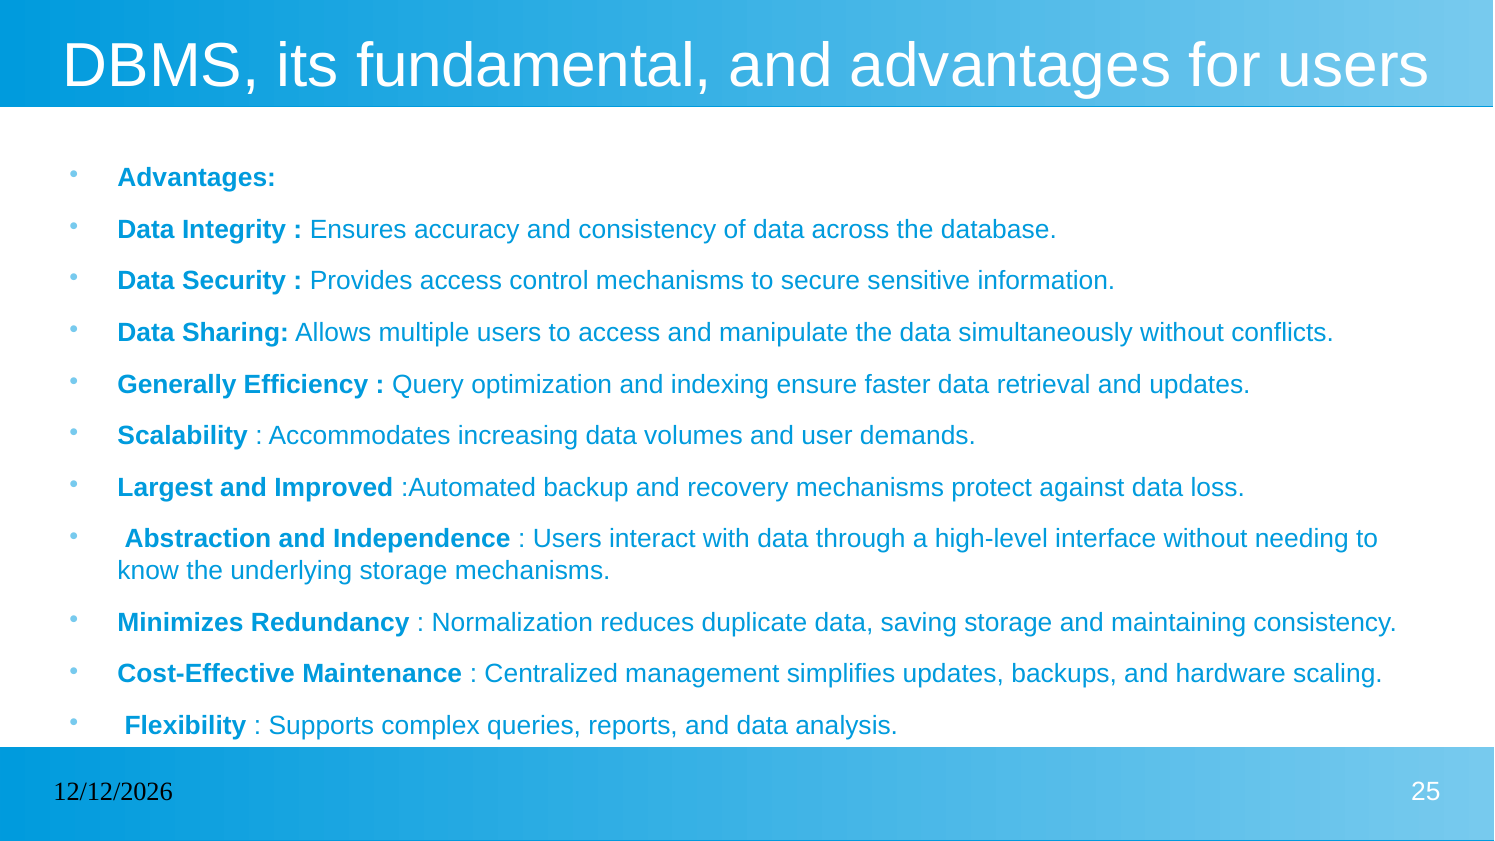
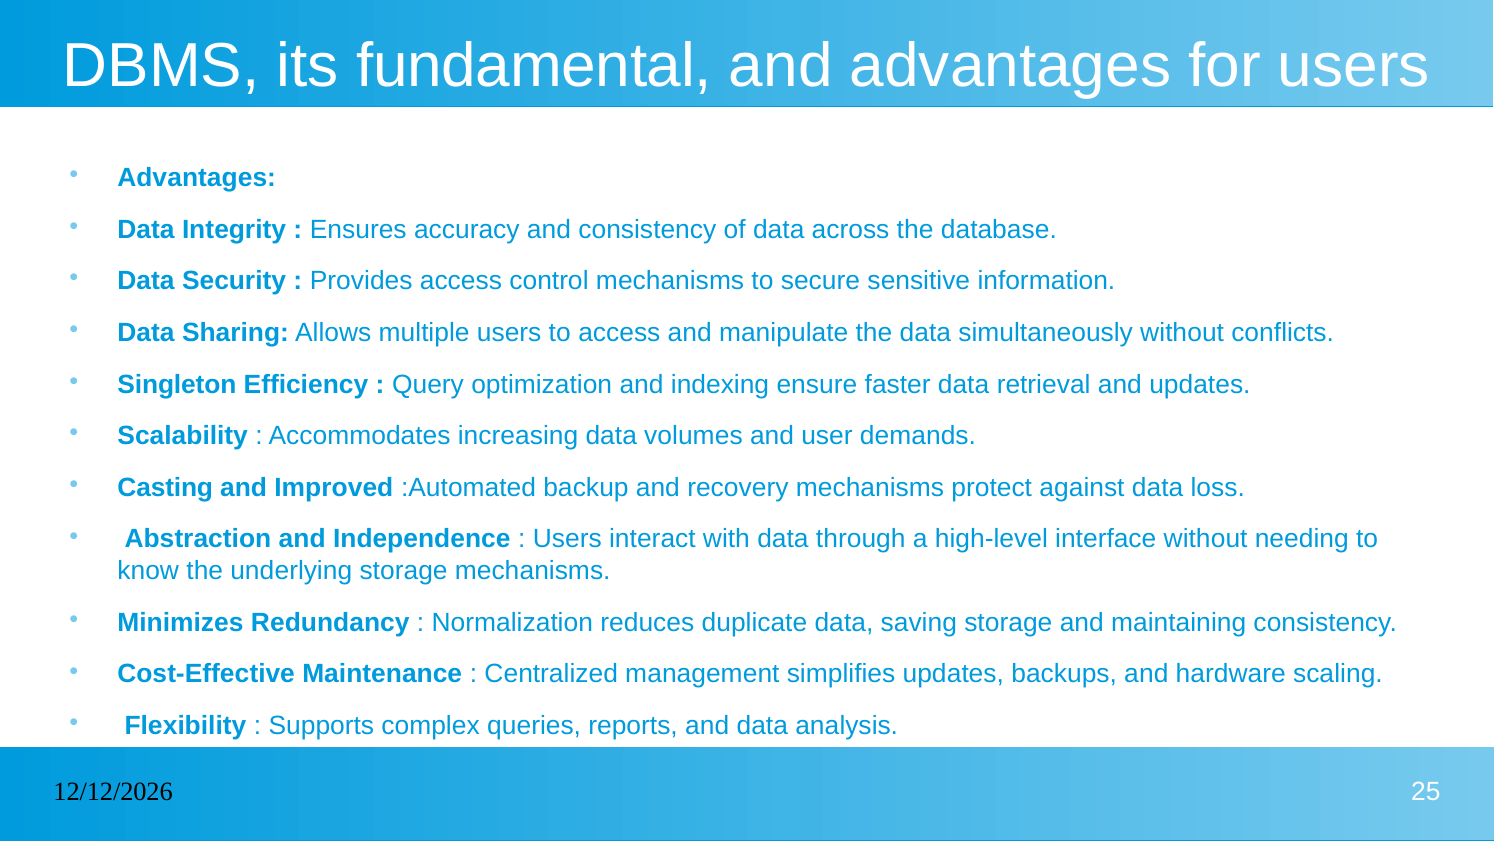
Generally: Generally -> Singleton
Largest: Largest -> Casting
